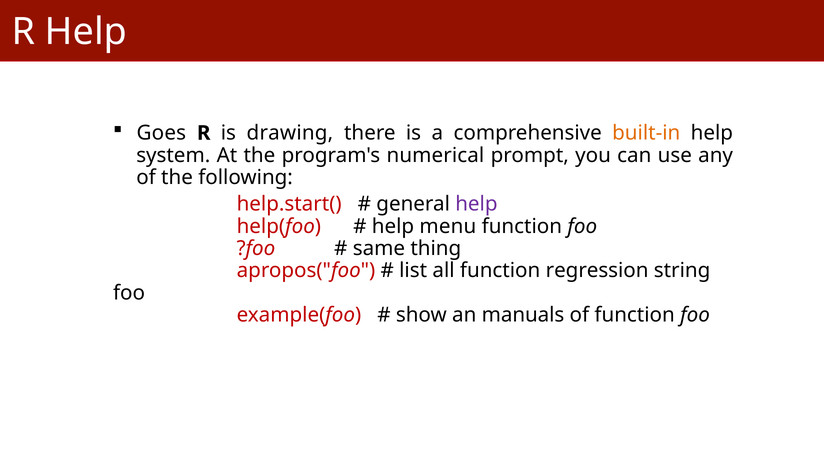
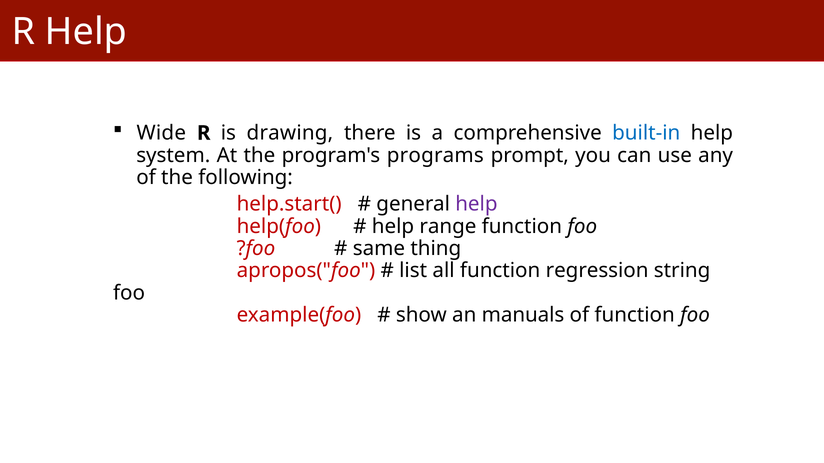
Goes: Goes -> Wide
built-in colour: orange -> blue
numerical: numerical -> programs
menu: menu -> range
